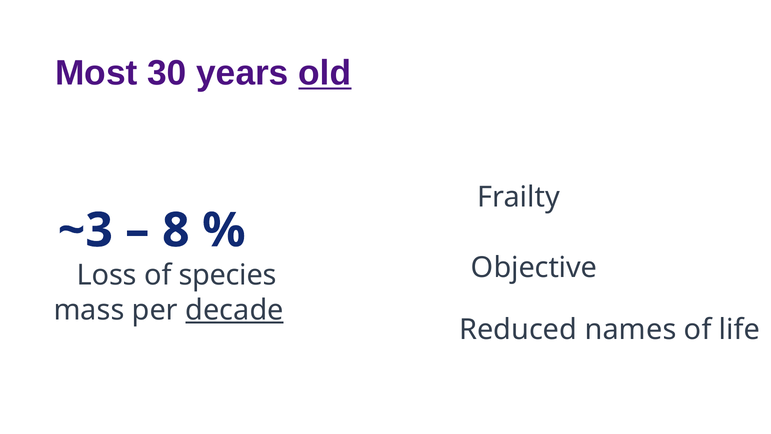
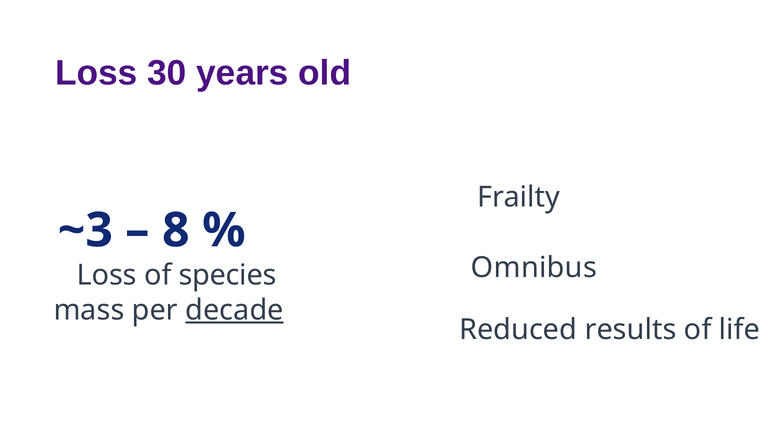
Most at (96, 73): Most -> Loss
old underline: present -> none
Objective: Objective -> Omnibus
names: names -> results
